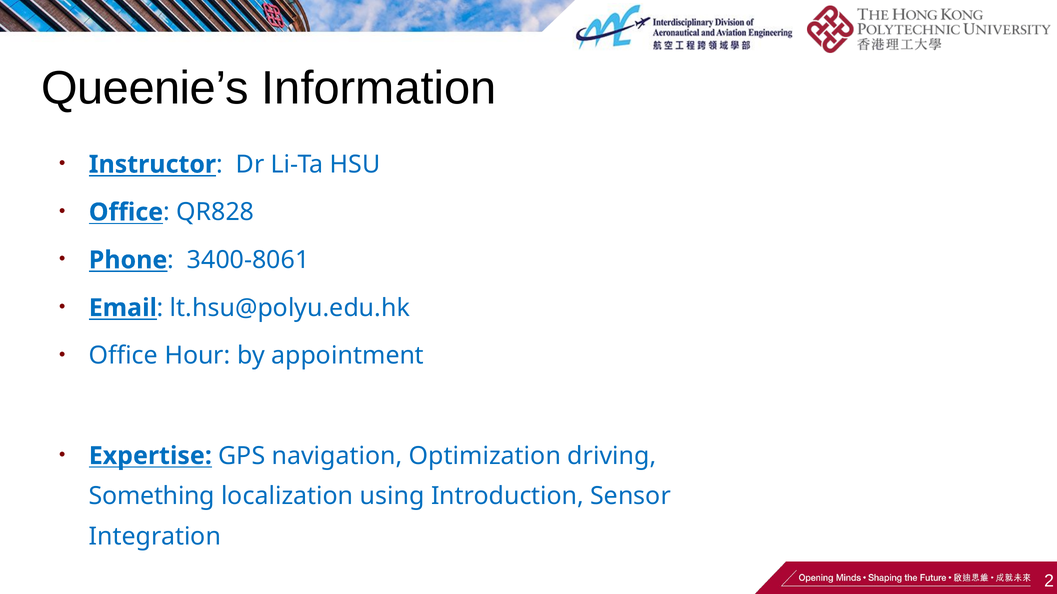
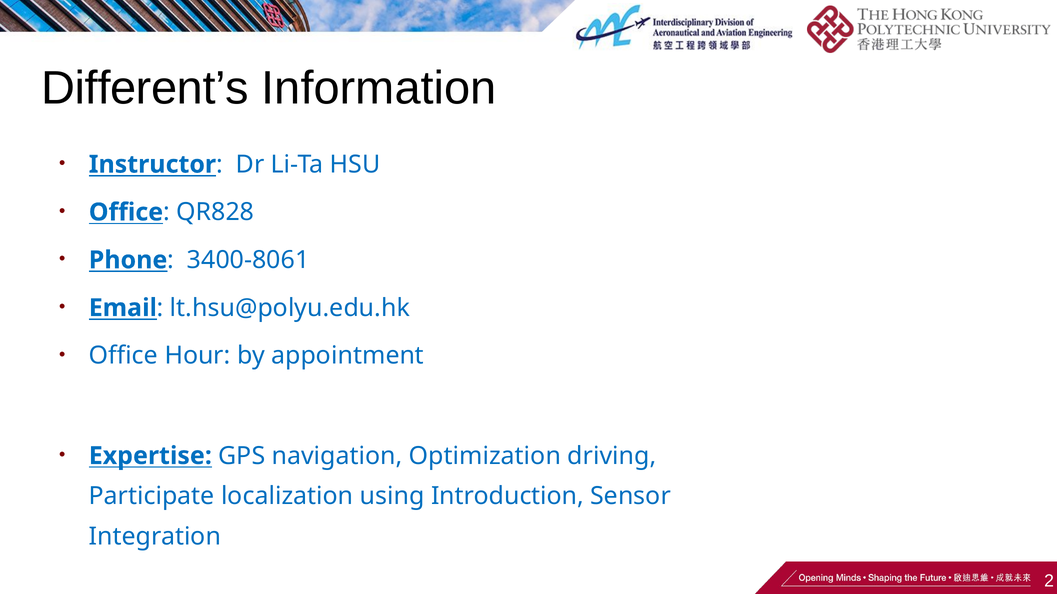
Queenie’s: Queenie’s -> Different’s
Something: Something -> Participate
